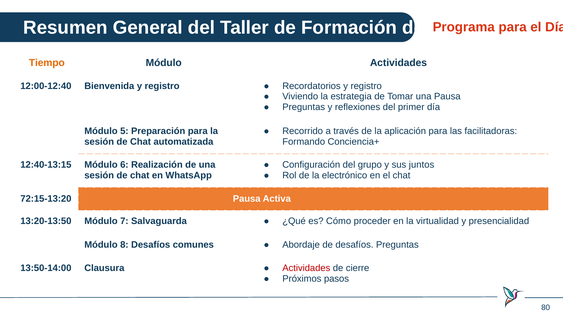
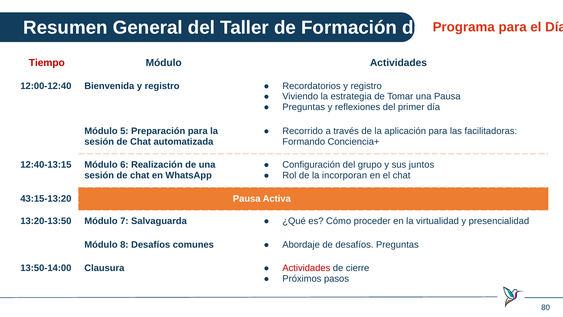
Tiempo colour: orange -> red
electrónico: electrónico -> incorporan
72:15-13:20: 72:15-13:20 -> 43:15-13:20
